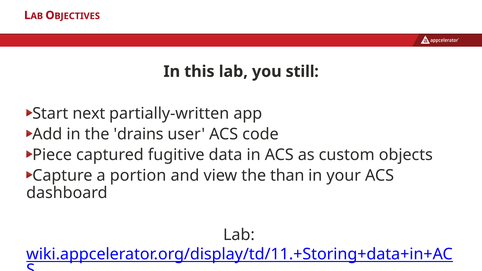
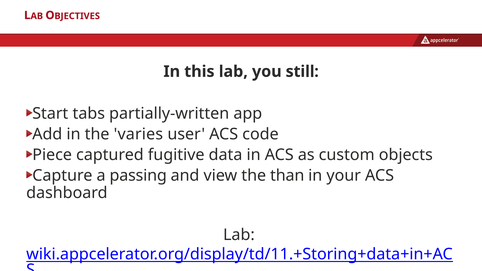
next: next -> tabs
drains: drains -> varies
portion: portion -> passing
